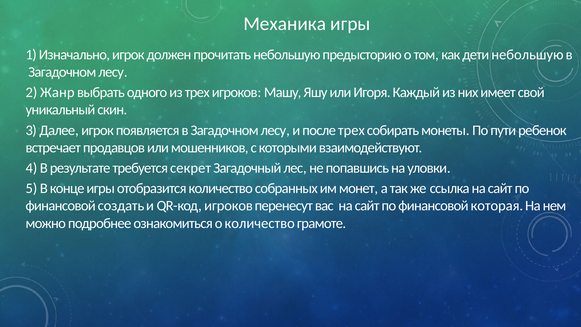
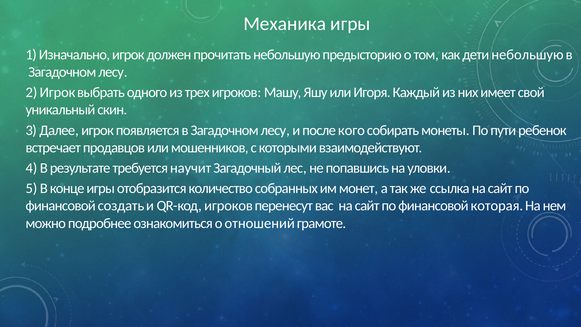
2 Жанр: Жанр -> Игрок
после трех: трех -> кого
секрет: секрет -> научит
о количество: количество -> отношений
